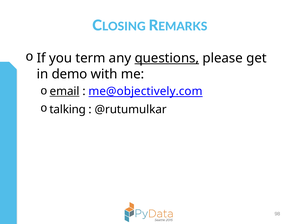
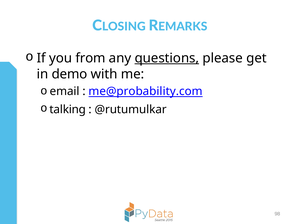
term: term -> from
email underline: present -> none
me@objectively.com: me@objectively.com -> me@probability.com
